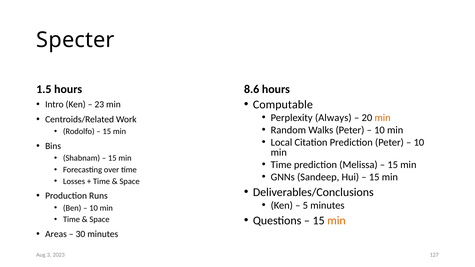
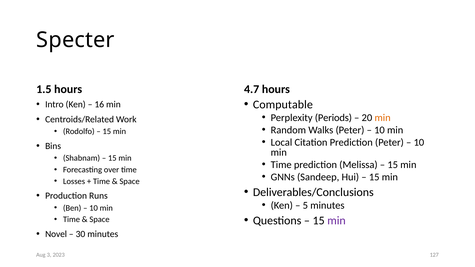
8.6: 8.6 -> 4.7
23: 23 -> 16
Always: Always -> Periods
min at (337, 221) colour: orange -> purple
Areas: Areas -> Novel
